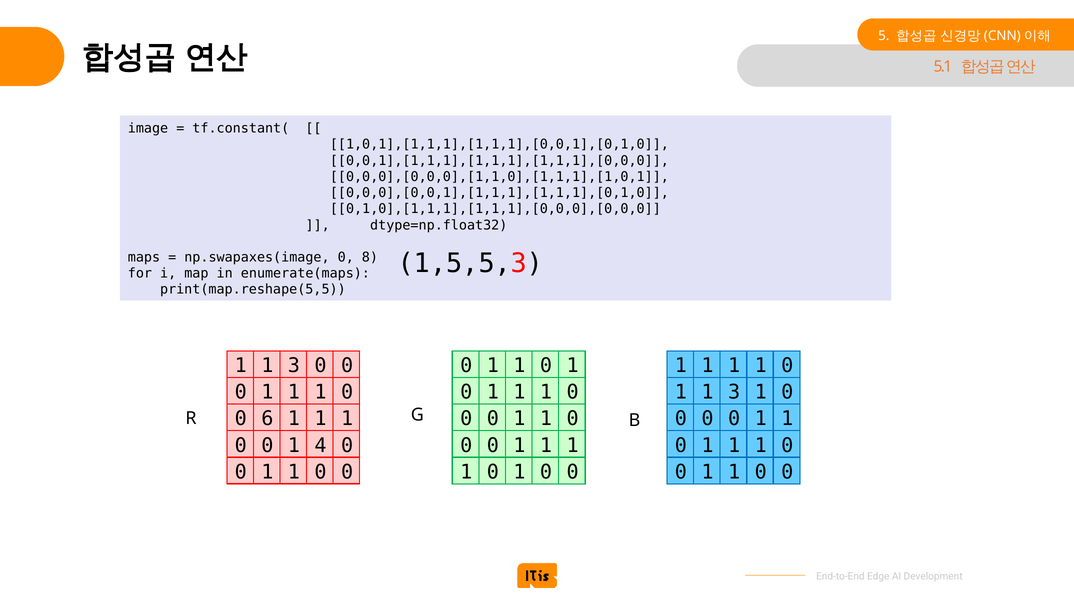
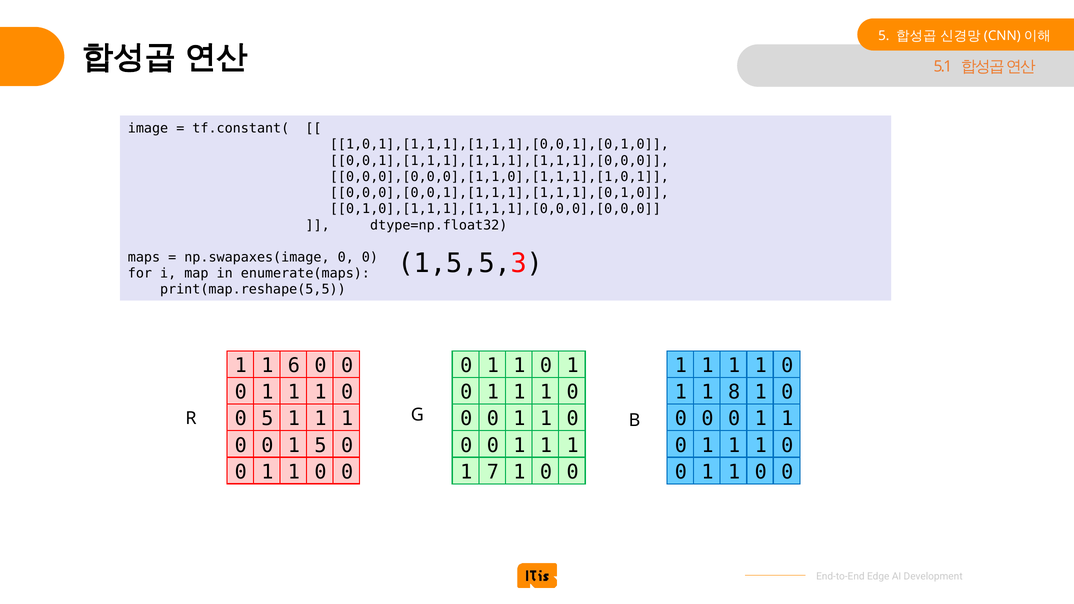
np.swapaxes(image 0 8: 8 -> 0
3 at (294, 366): 3 -> 6
3 at (734, 392): 3 -> 8
0 6: 6 -> 5
1 4: 4 -> 5
0 at (493, 472): 0 -> 7
